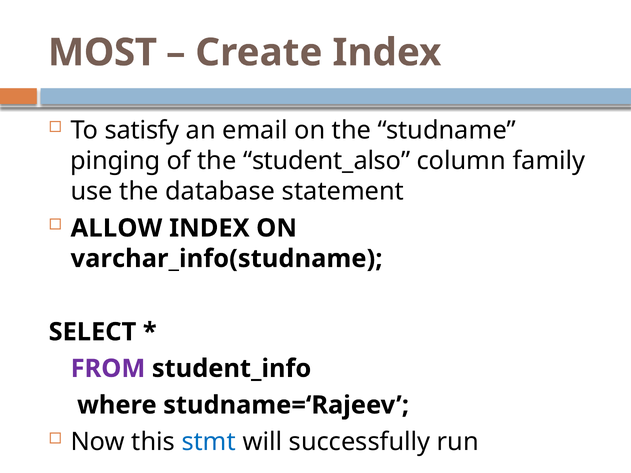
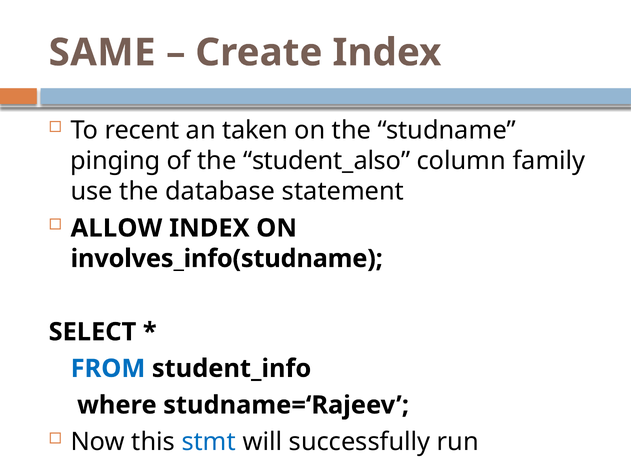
MOST: MOST -> SAME
satisfy: satisfy -> recent
email: email -> taken
varchar_info(studname: varchar_info(studname -> involves_info(studname
FROM colour: purple -> blue
